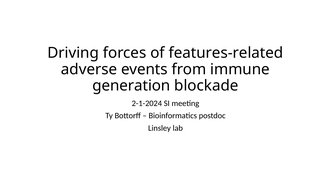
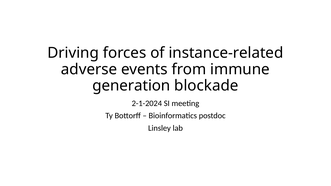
features-related: features-related -> instance-related
